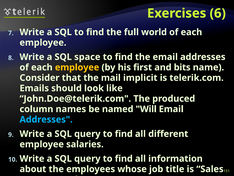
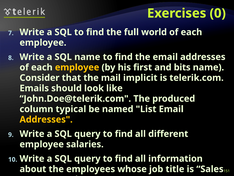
6: 6 -> 0
SQL space: space -> name
column names: names -> typical
Will: Will -> List
Addresses at (46, 119) colour: light blue -> yellow
